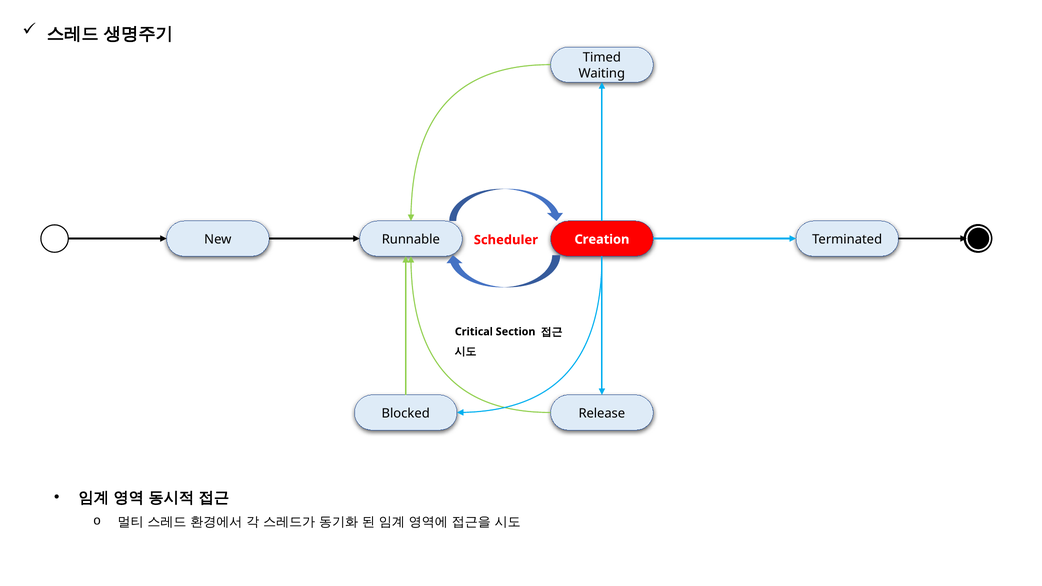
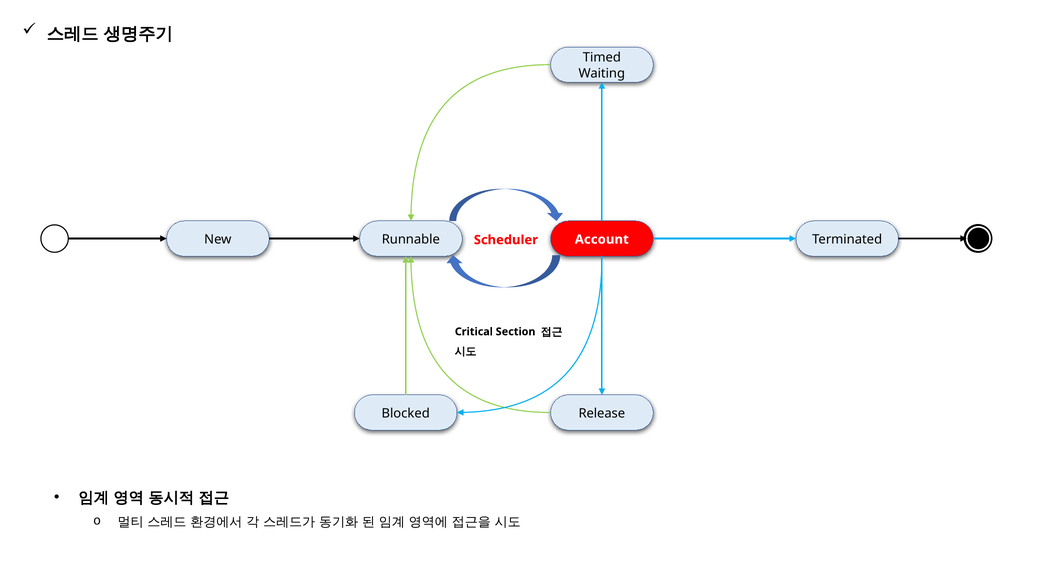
Creation: Creation -> Account
